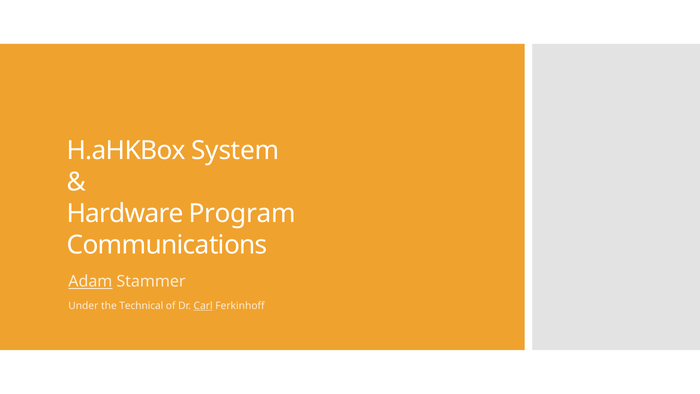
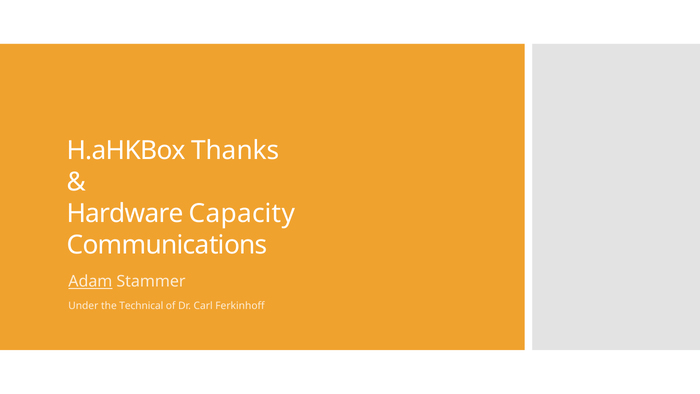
System: System -> Thanks
Program: Program -> Capacity
Carl underline: present -> none
